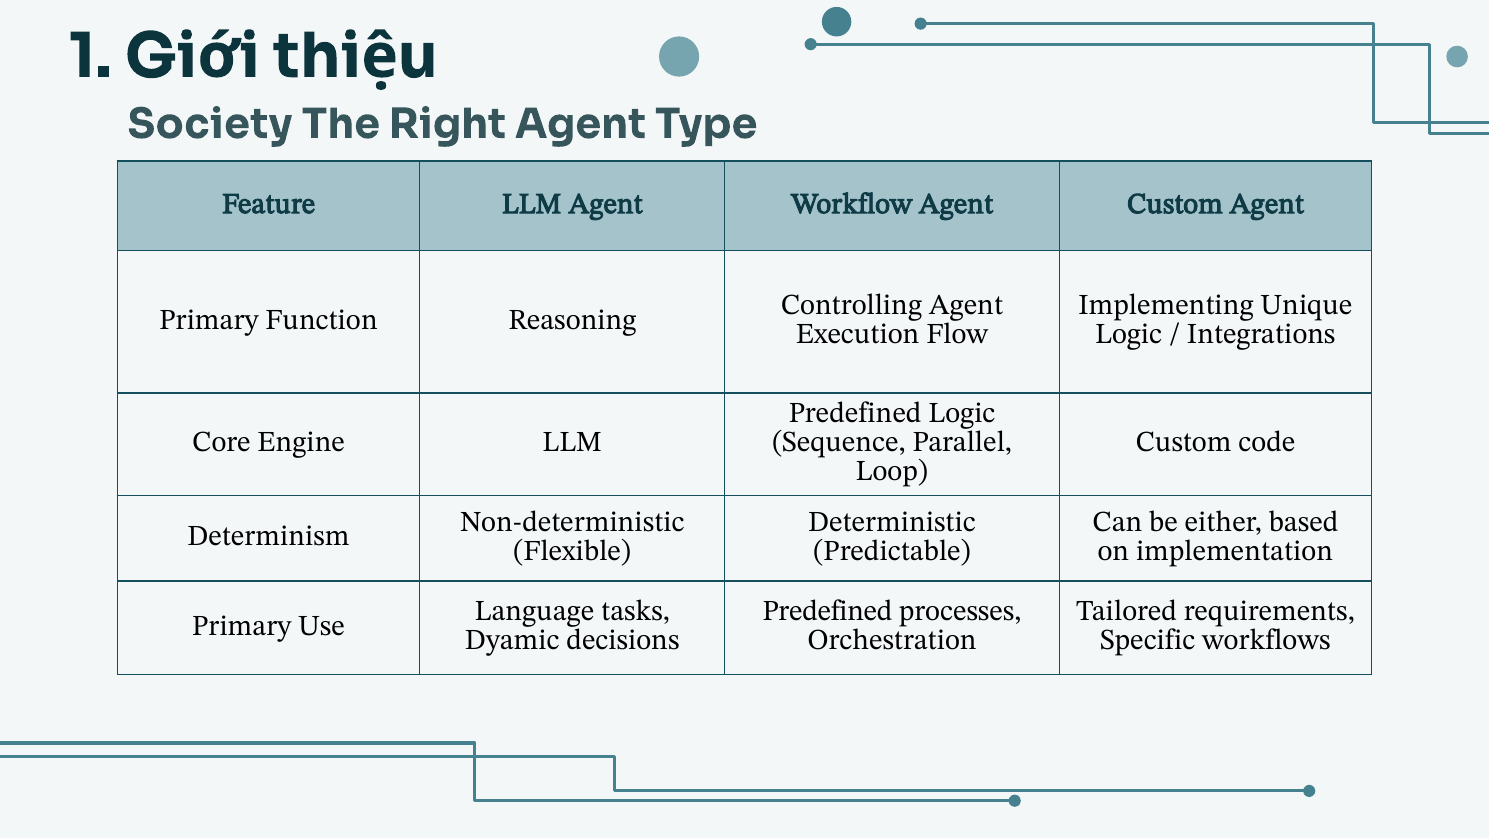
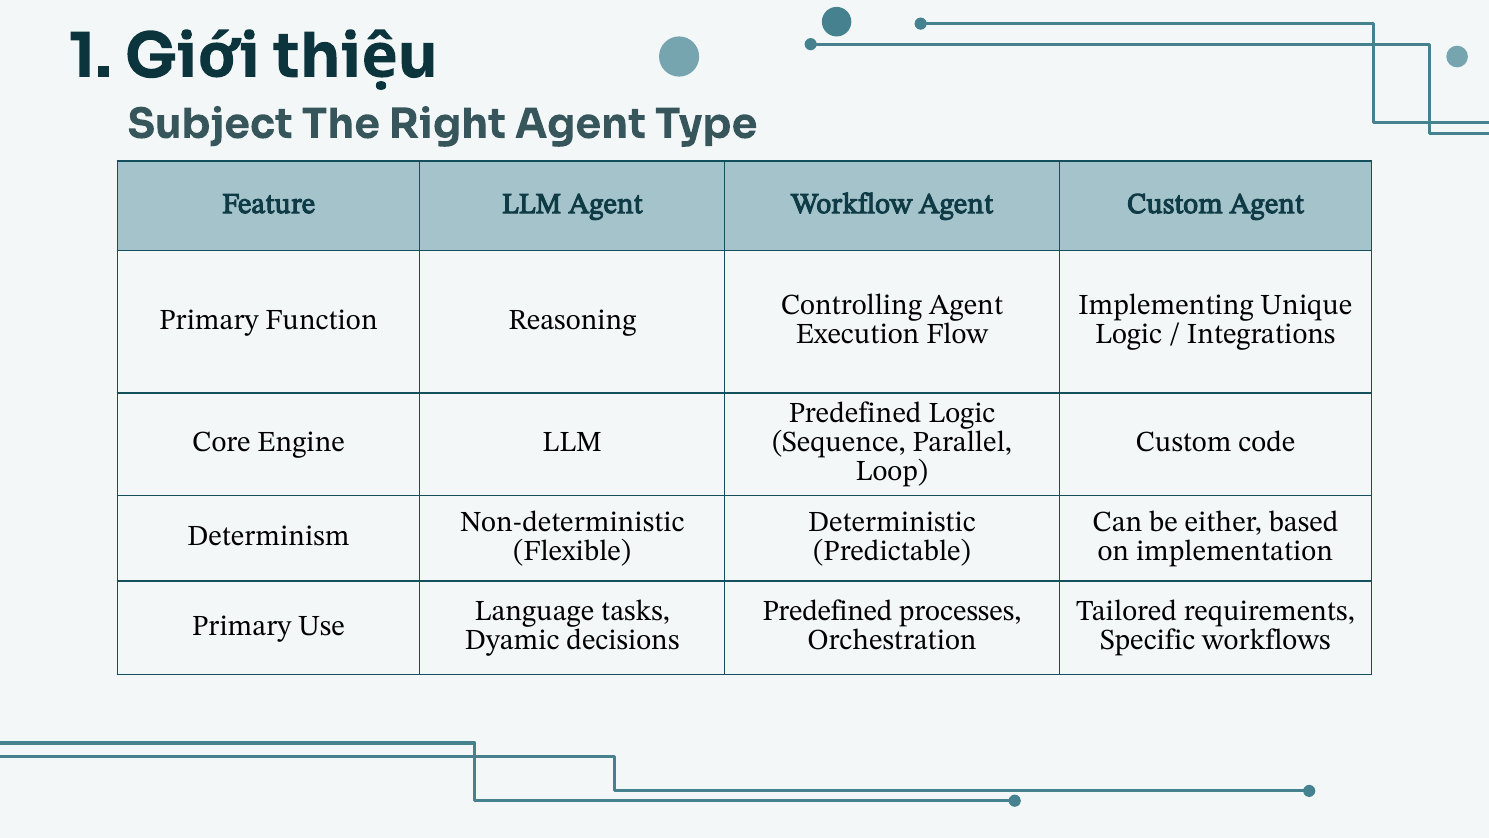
Society: Society -> Subject
